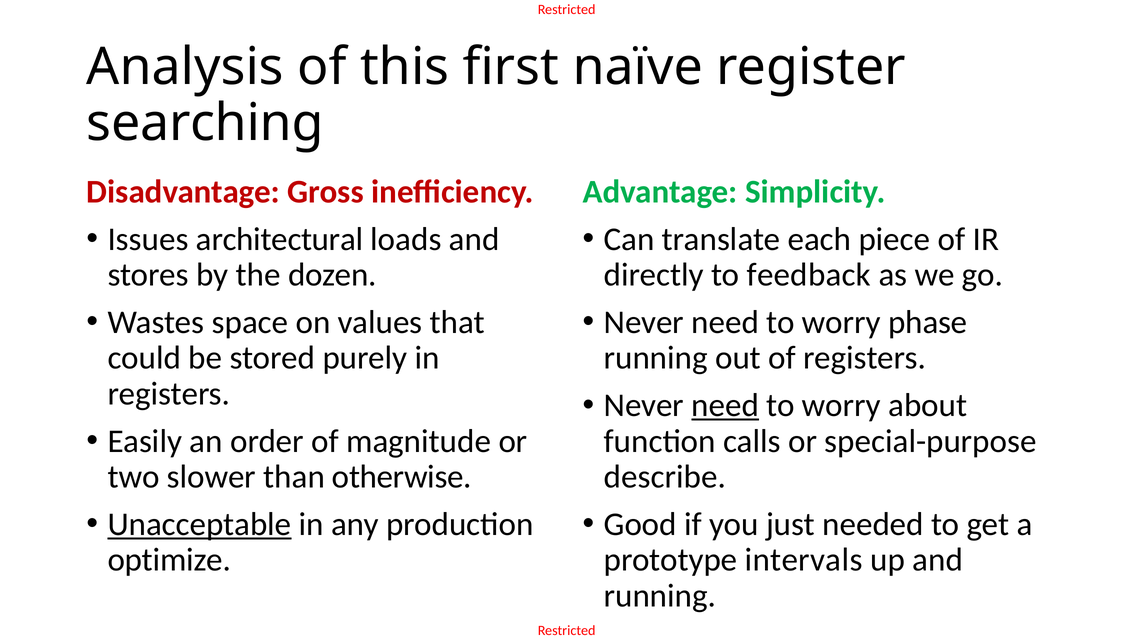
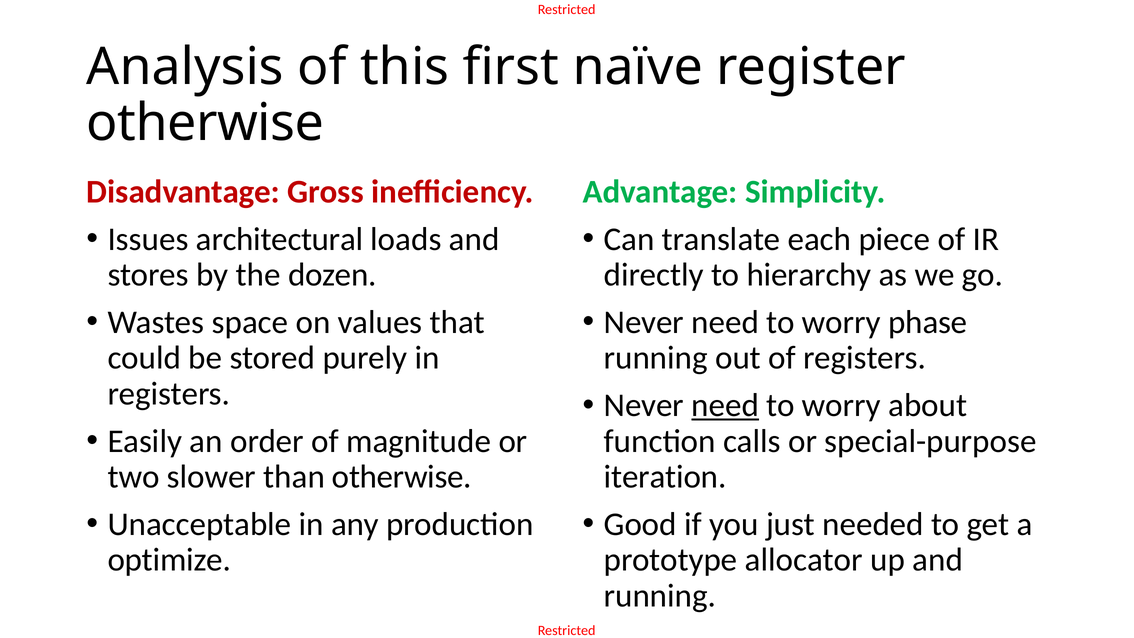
searching at (205, 123): searching -> otherwise
feedback: feedback -> hierarchy
describe: describe -> iteration
Unacceptable underline: present -> none
intervals: intervals -> allocator
